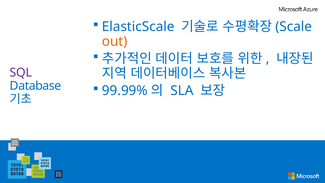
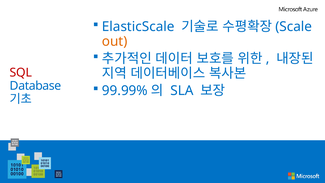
SQL colour: purple -> red
